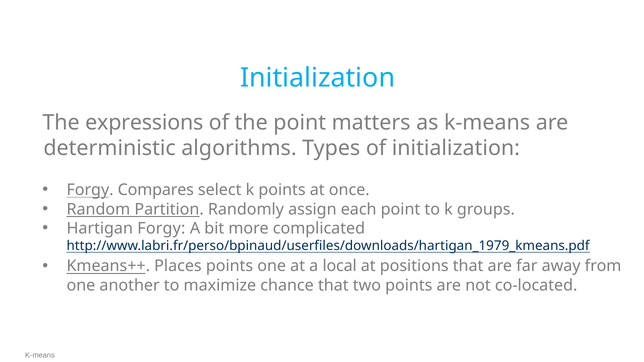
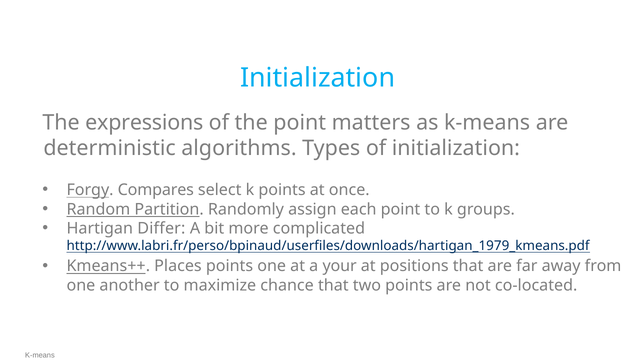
Hartigan Forgy: Forgy -> Differ
local: local -> your
